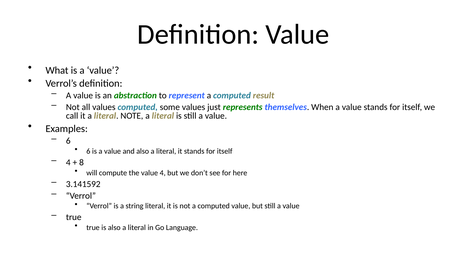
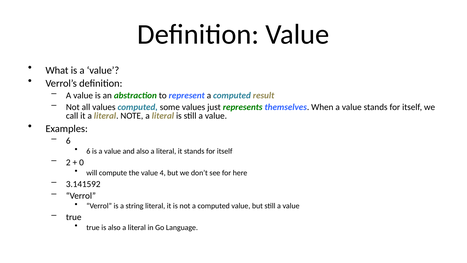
4 at (68, 162): 4 -> 2
8: 8 -> 0
